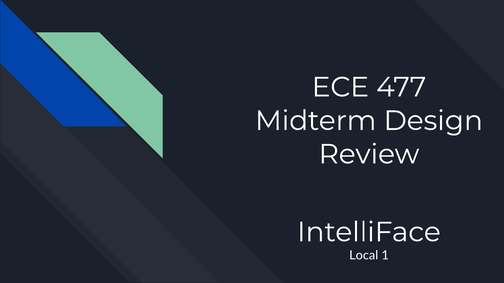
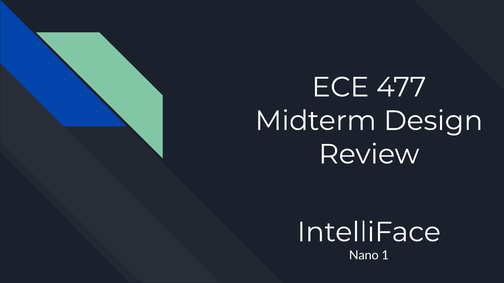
Local: Local -> Nano
